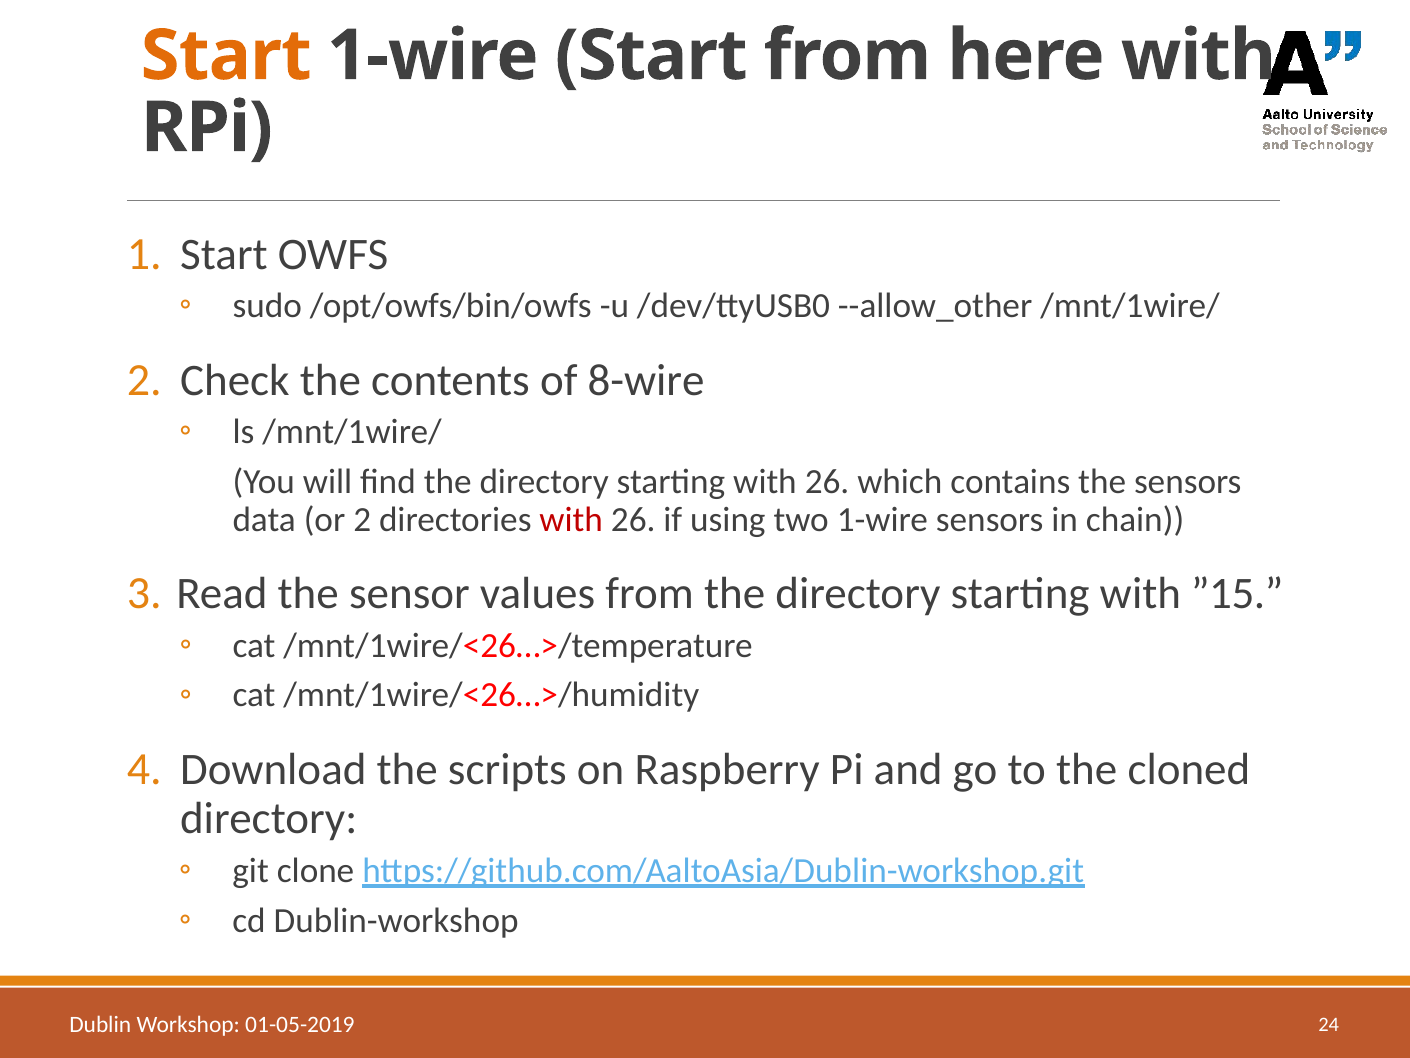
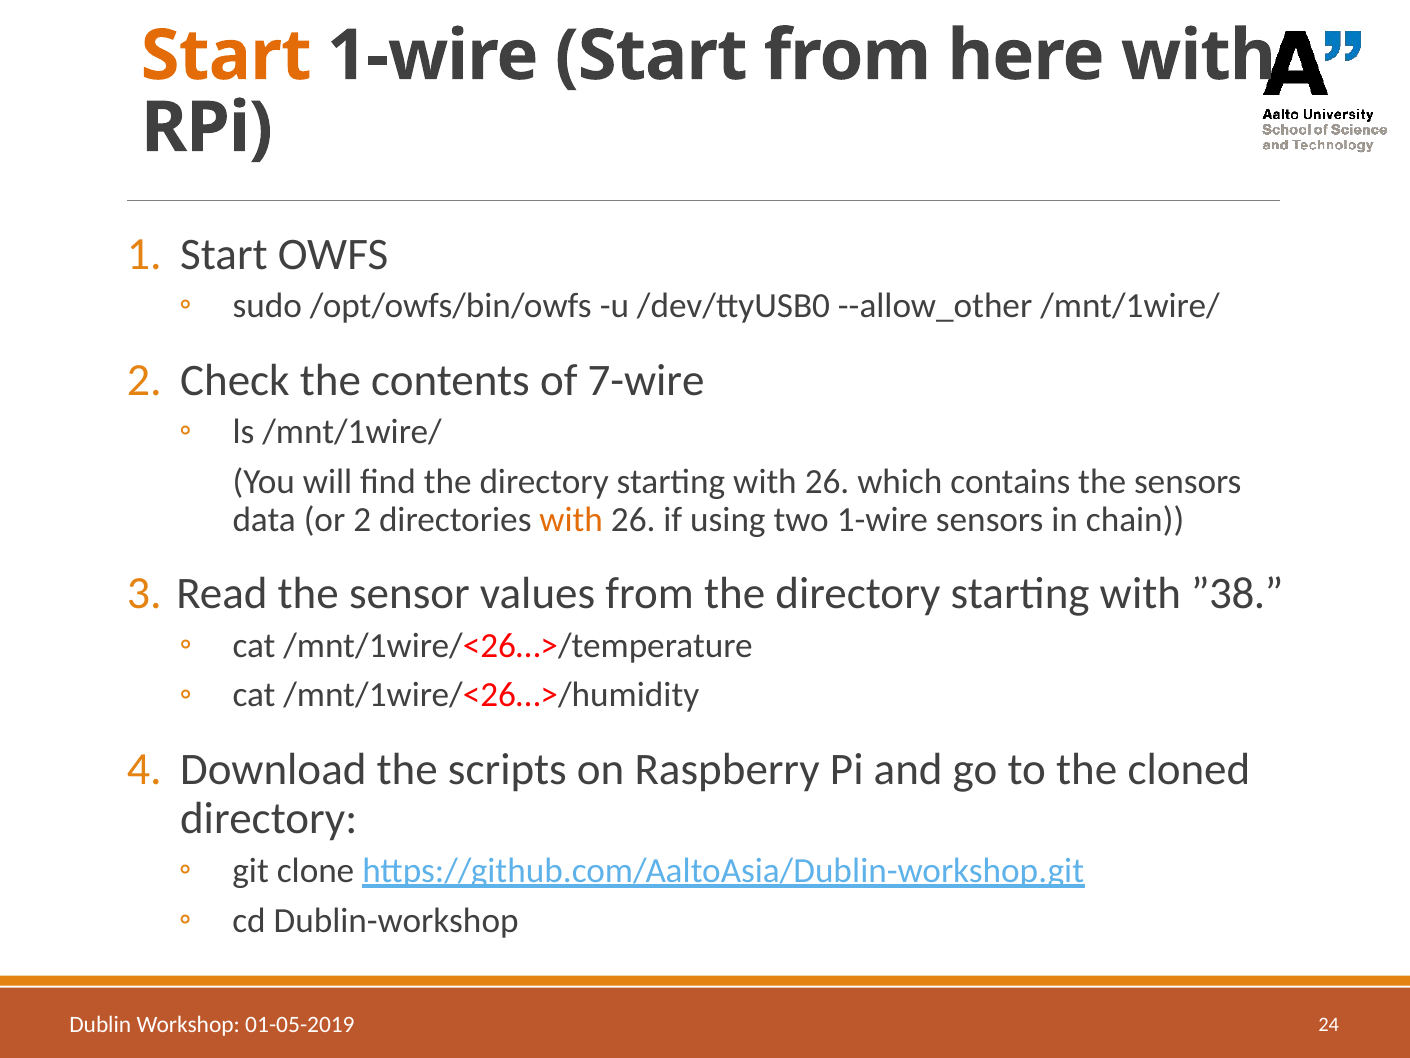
8-wire: 8-wire -> 7-wire
with at (571, 519) colour: red -> orange
”15: ”15 -> ”38
